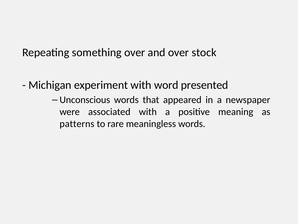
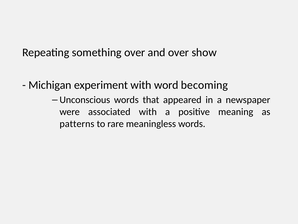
stock: stock -> show
presented: presented -> becoming
